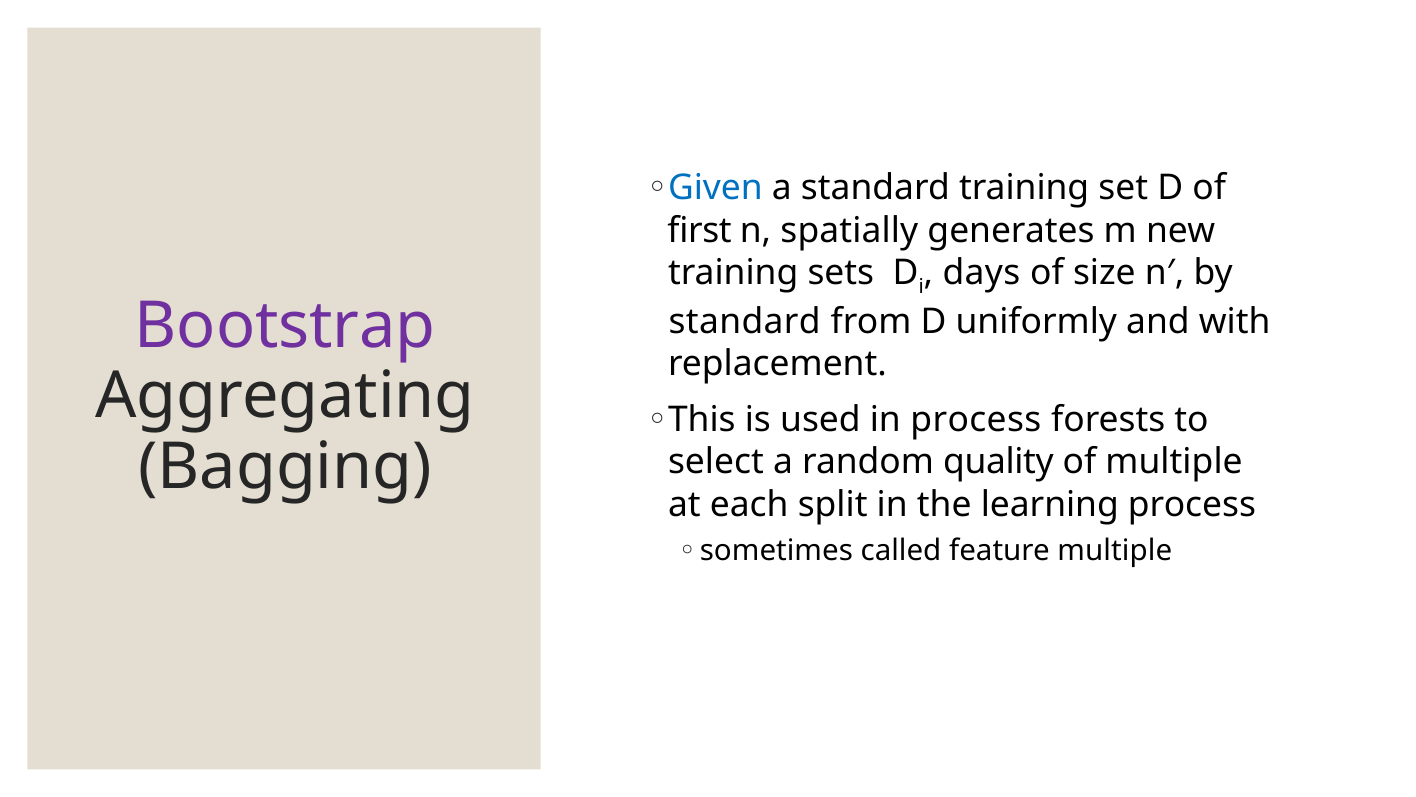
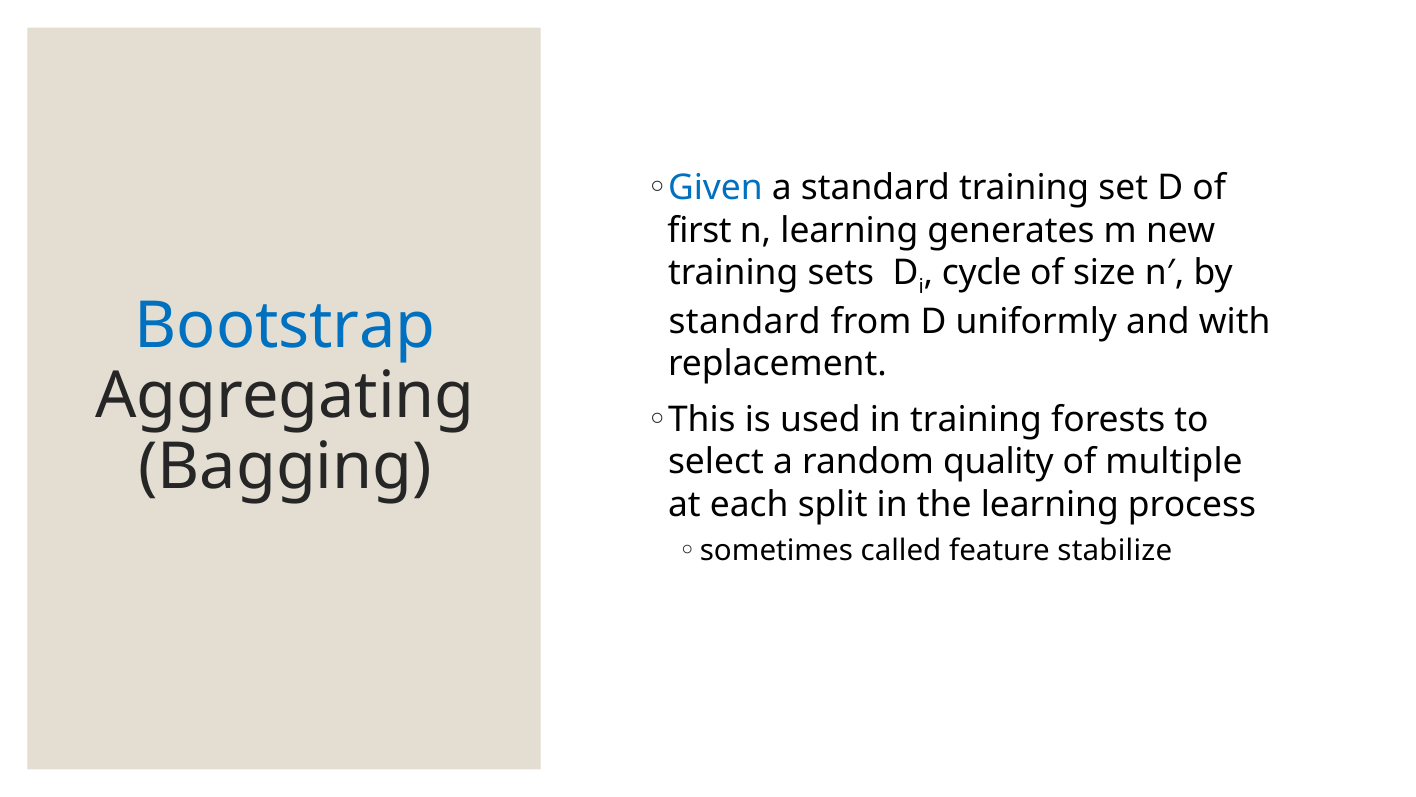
n spatially: spatially -> learning
days: days -> cycle
Bootstrap colour: purple -> blue
in process: process -> training
feature multiple: multiple -> stabilize
